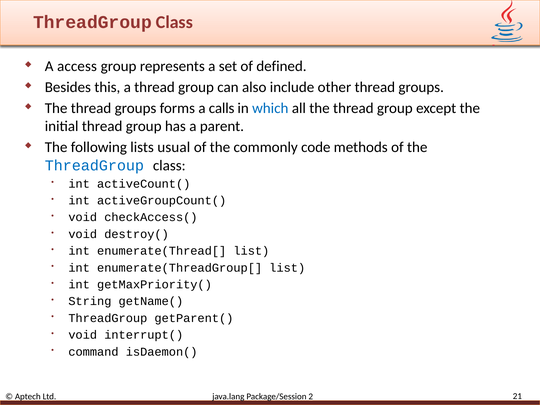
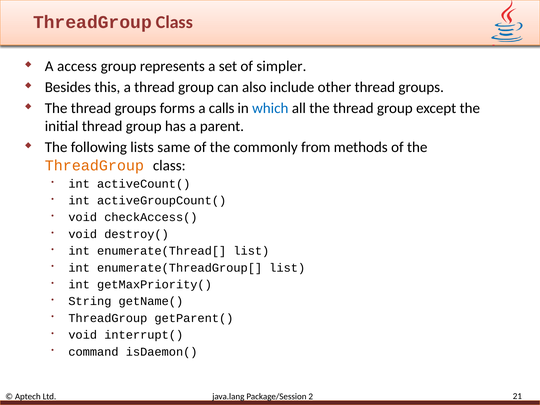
defined: defined -> simpler
usual: usual -> same
code: code -> from
ThreadGroup at (94, 165) colour: blue -> orange
